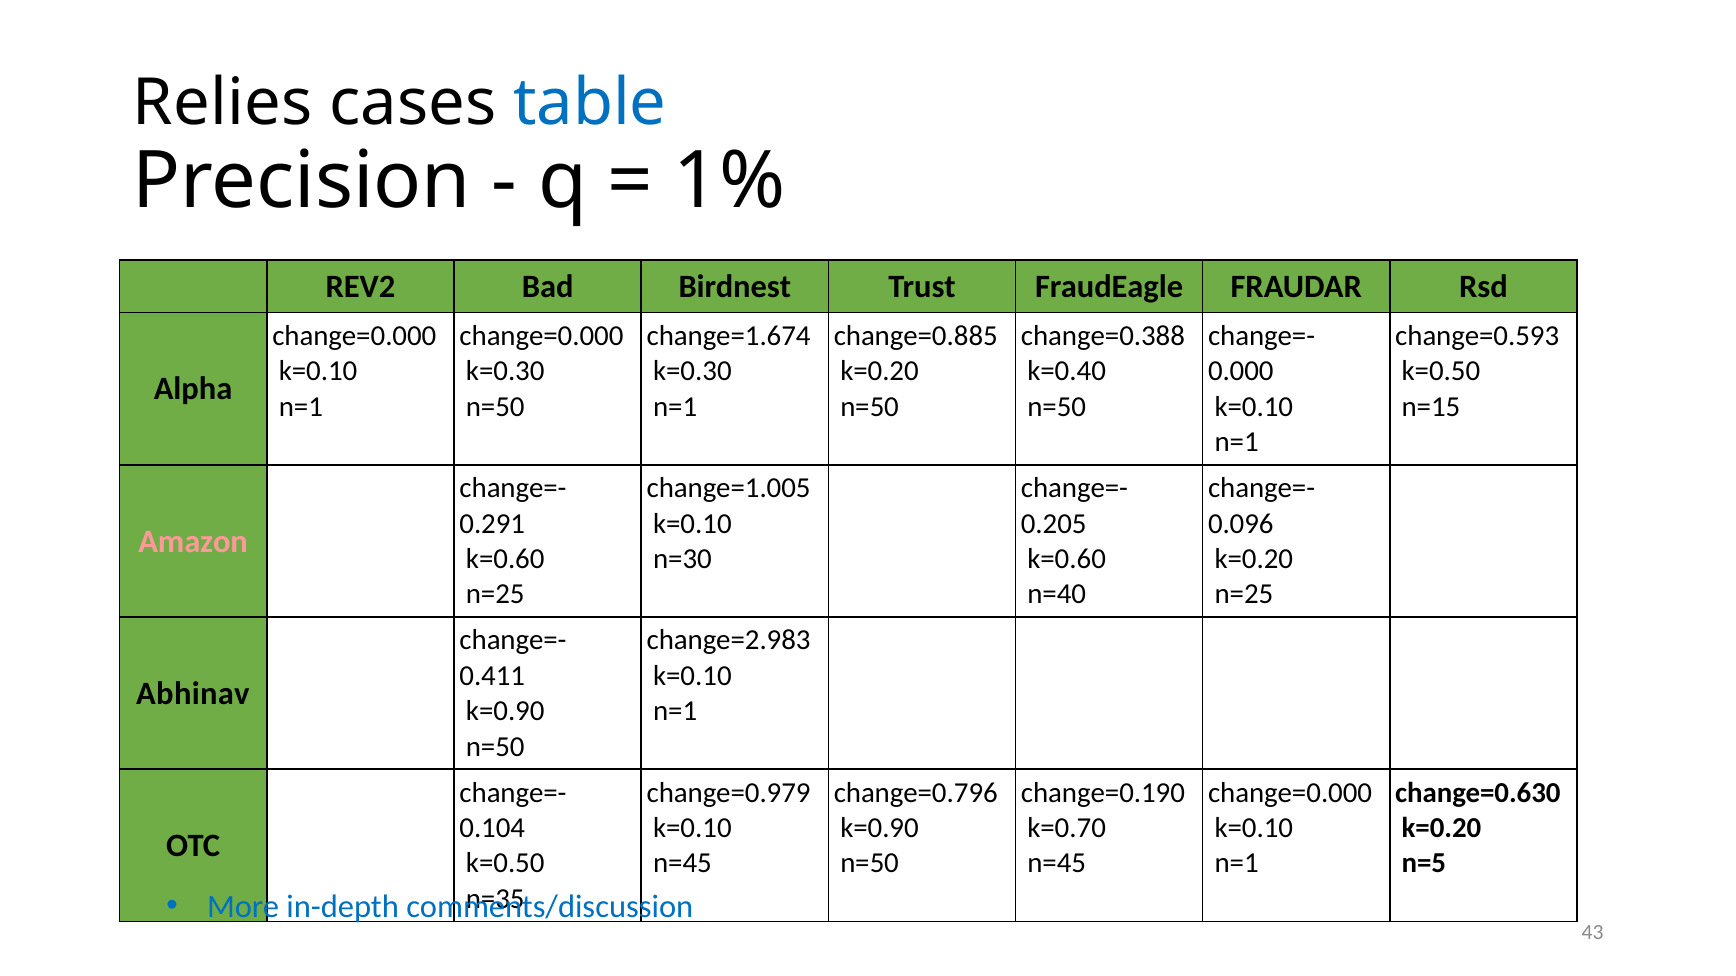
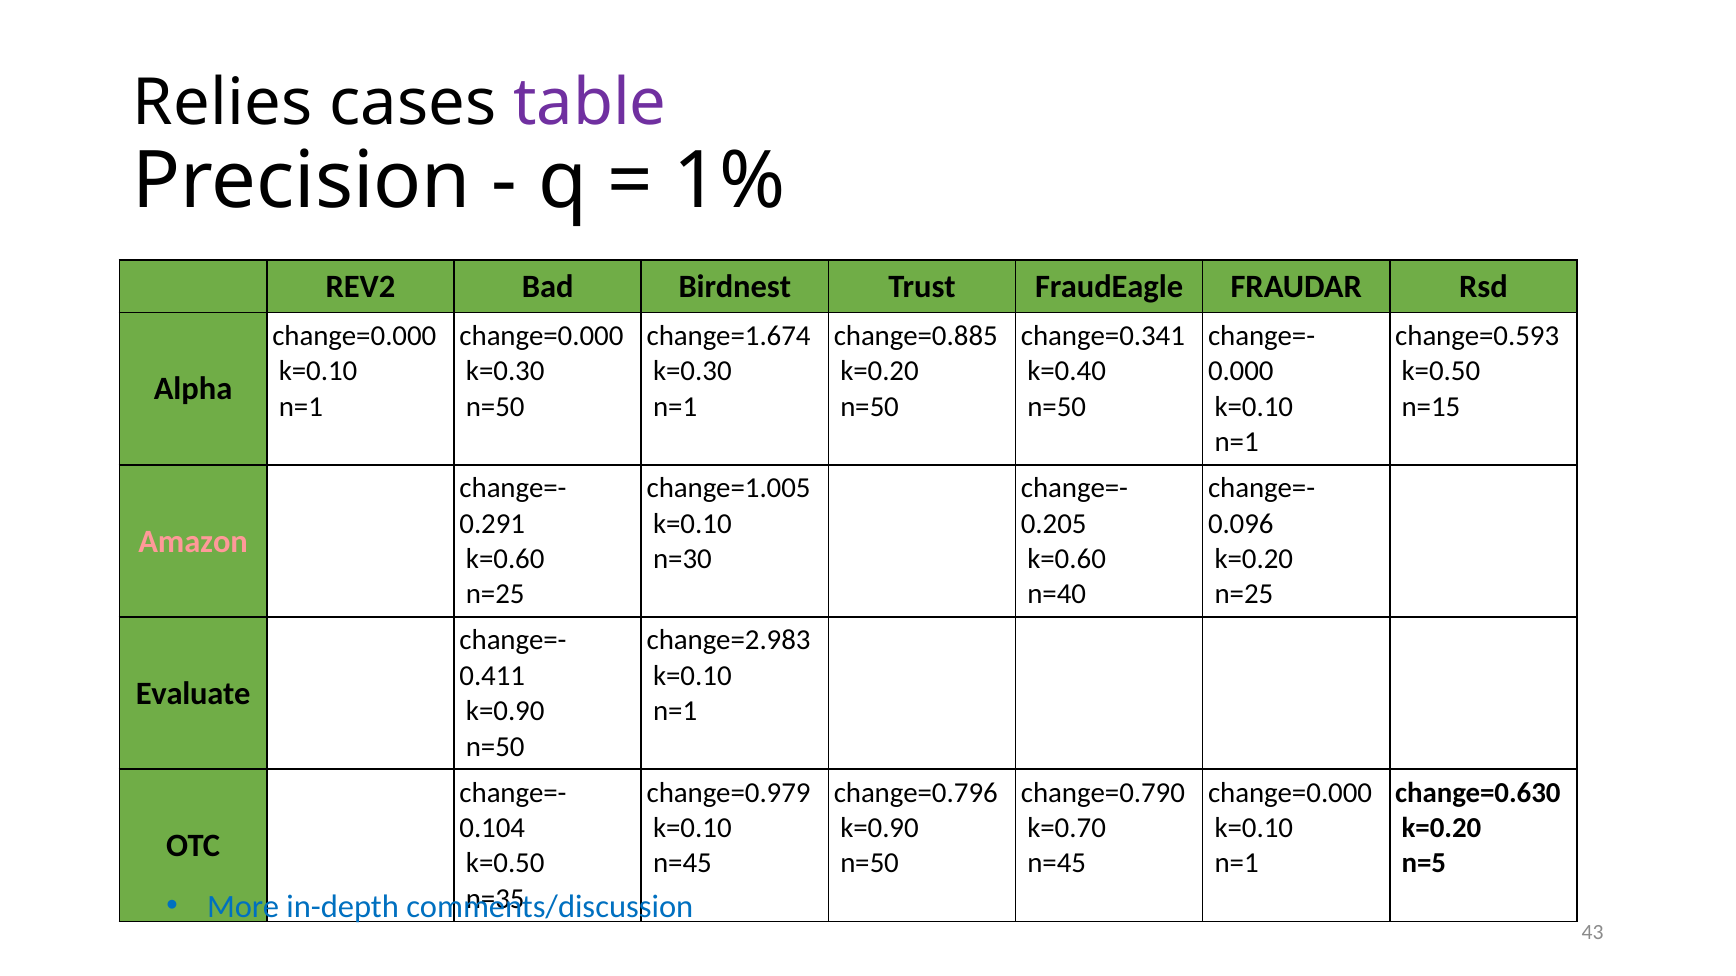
table colour: blue -> purple
change=0.388: change=0.388 -> change=0.341
Abhinav: Abhinav -> Evaluate
change=0.190: change=0.190 -> change=0.790
